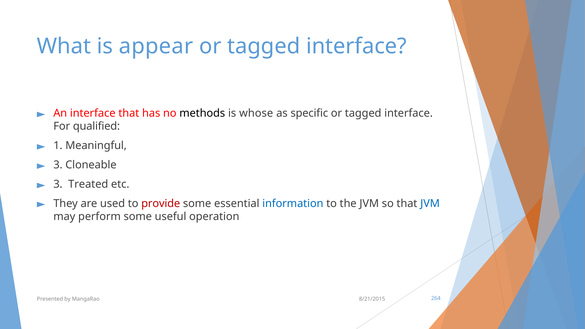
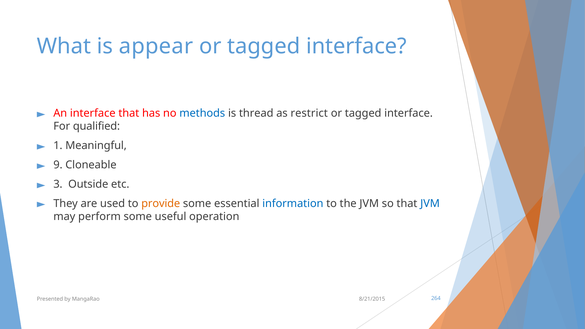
methods colour: black -> blue
whose: whose -> thread
specific: specific -> restrict
3 at (58, 165): 3 -> 9
Treated: Treated -> Outside
provide colour: red -> orange
